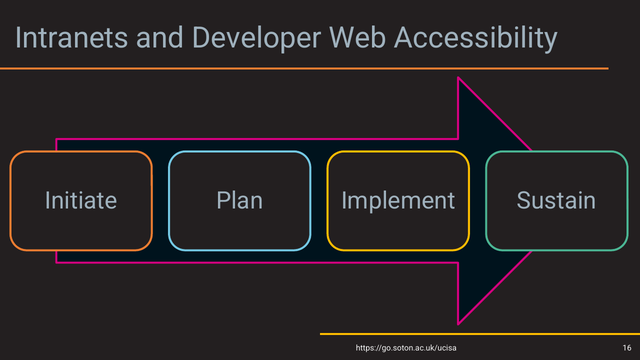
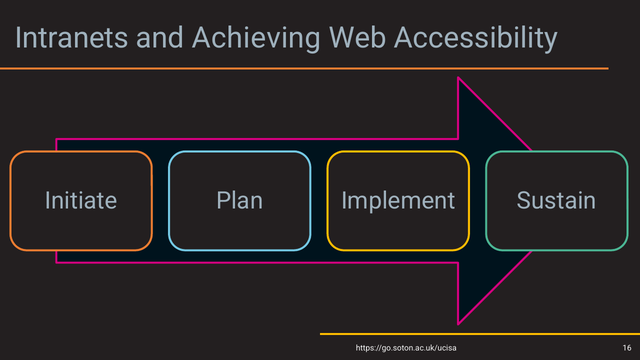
Developer: Developer -> Achieving
